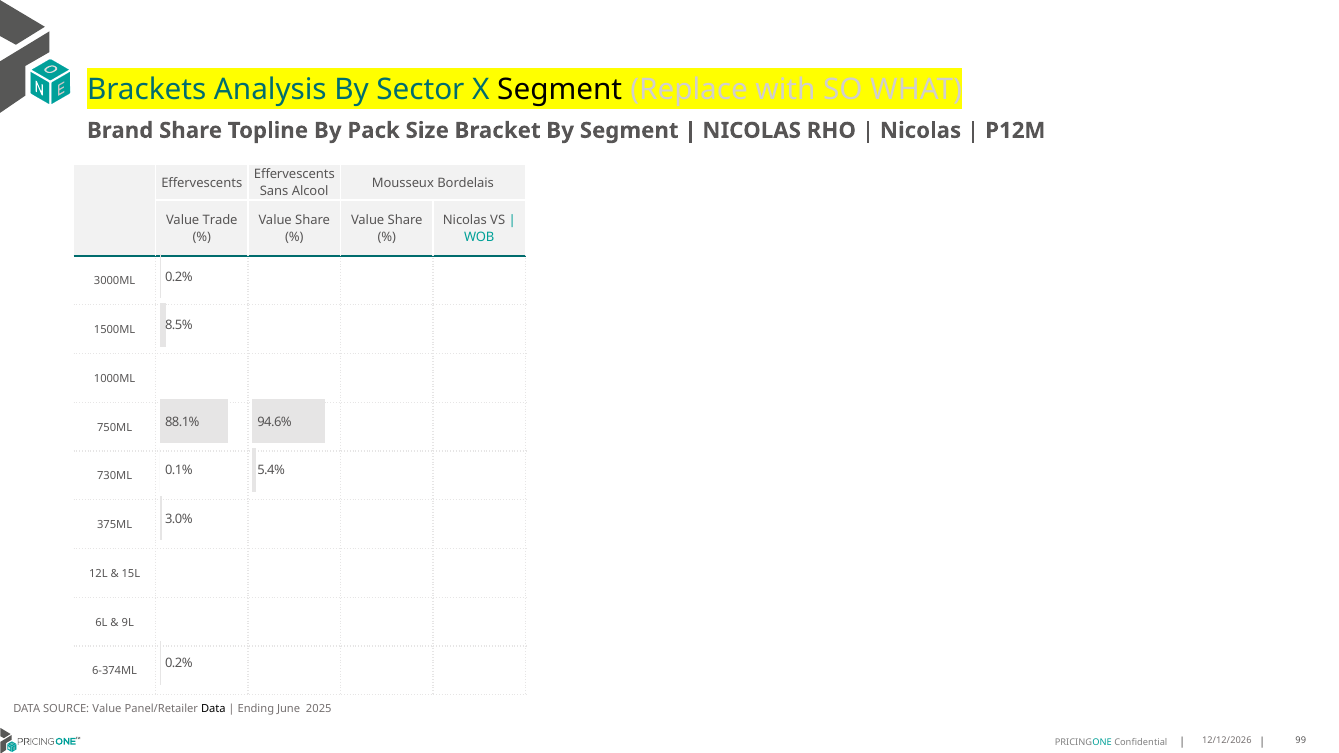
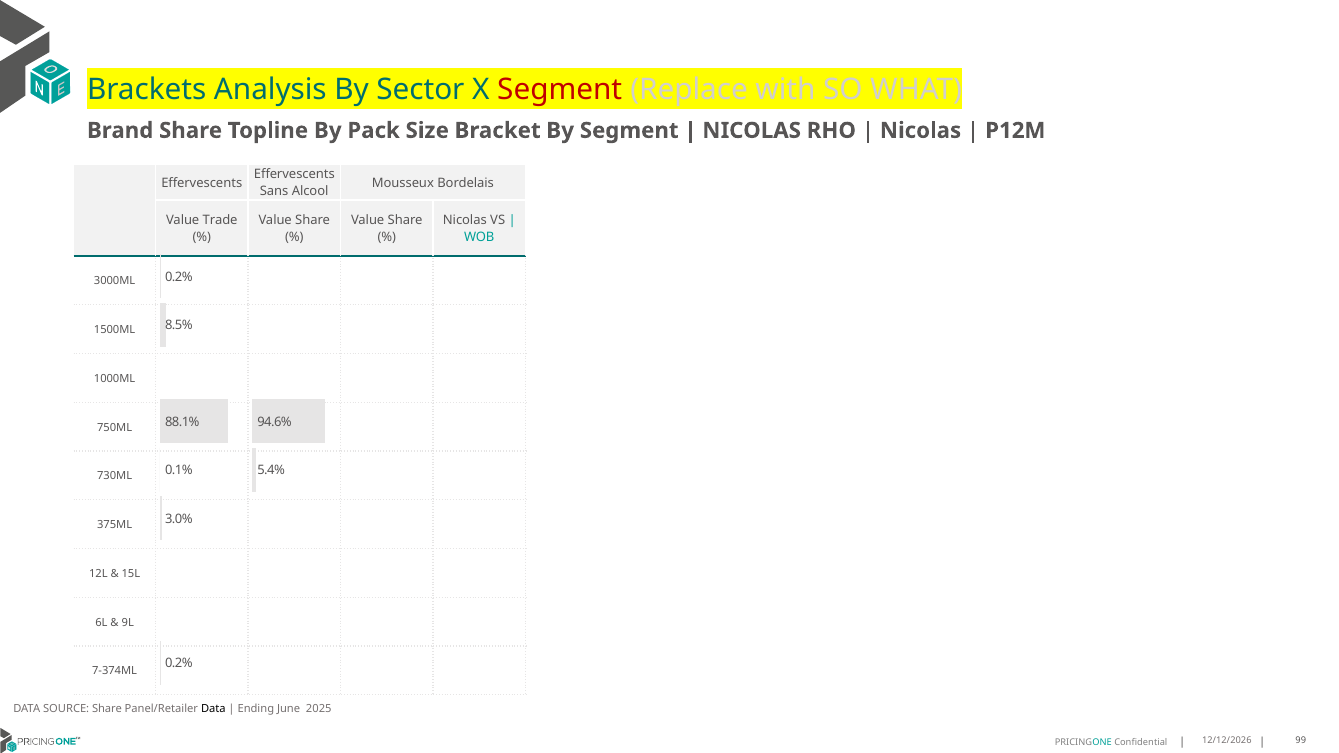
Segment at (560, 90) colour: black -> red
6-374ML: 6-374ML -> 7-374ML
SOURCE Value: Value -> Share
